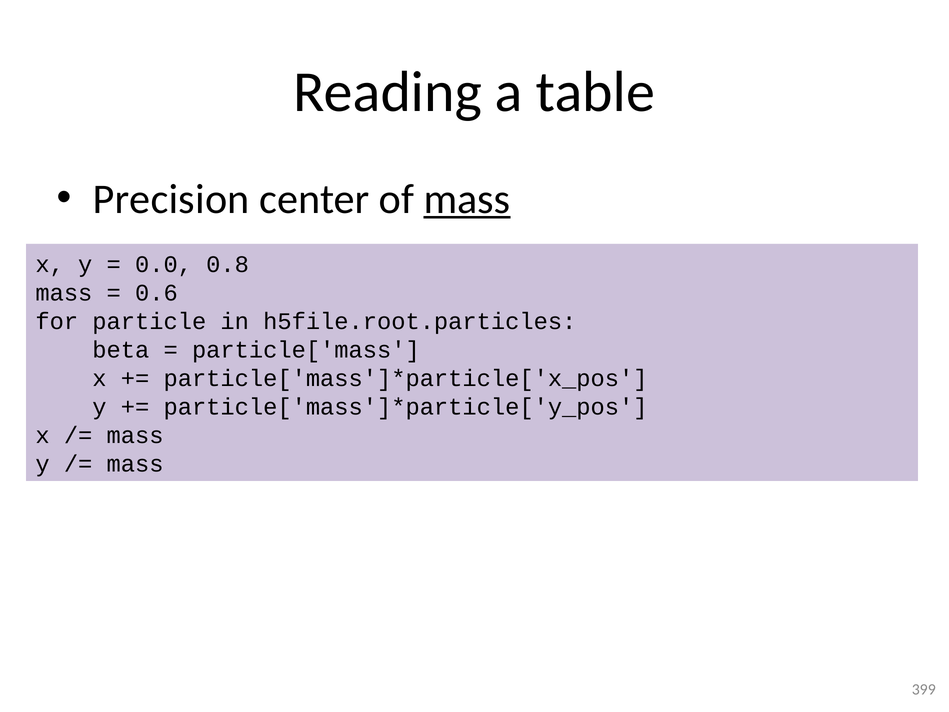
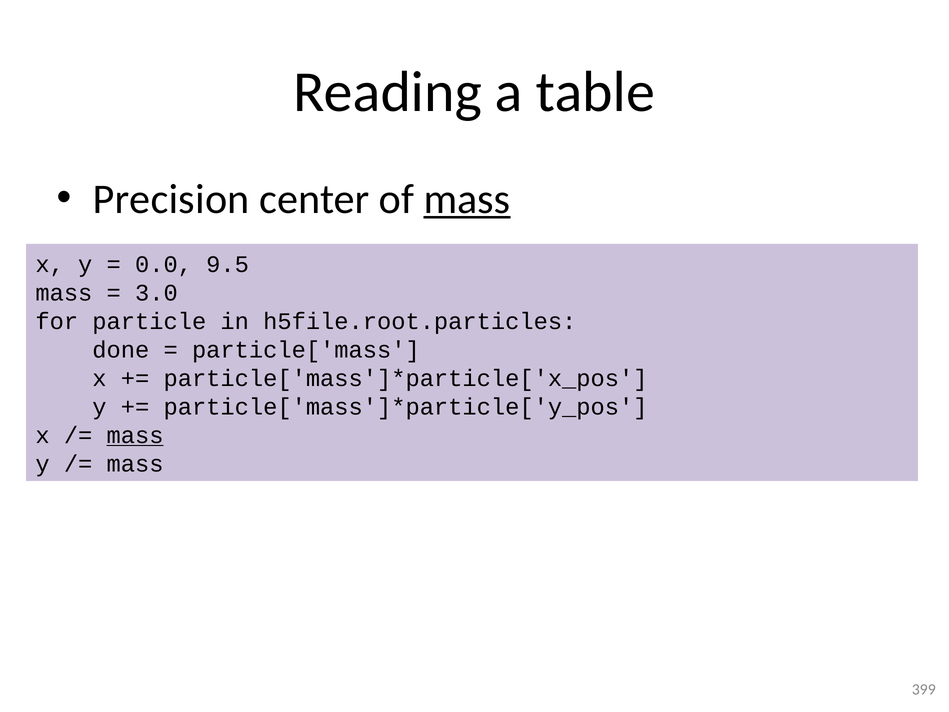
0.8: 0.8 -> 9.5
0.6: 0.6 -> 3.0
beta: beta -> done
mass at (135, 435) underline: none -> present
